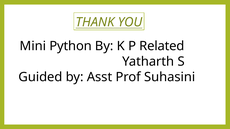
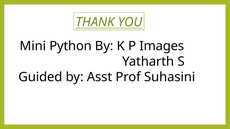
Related: Related -> Images
